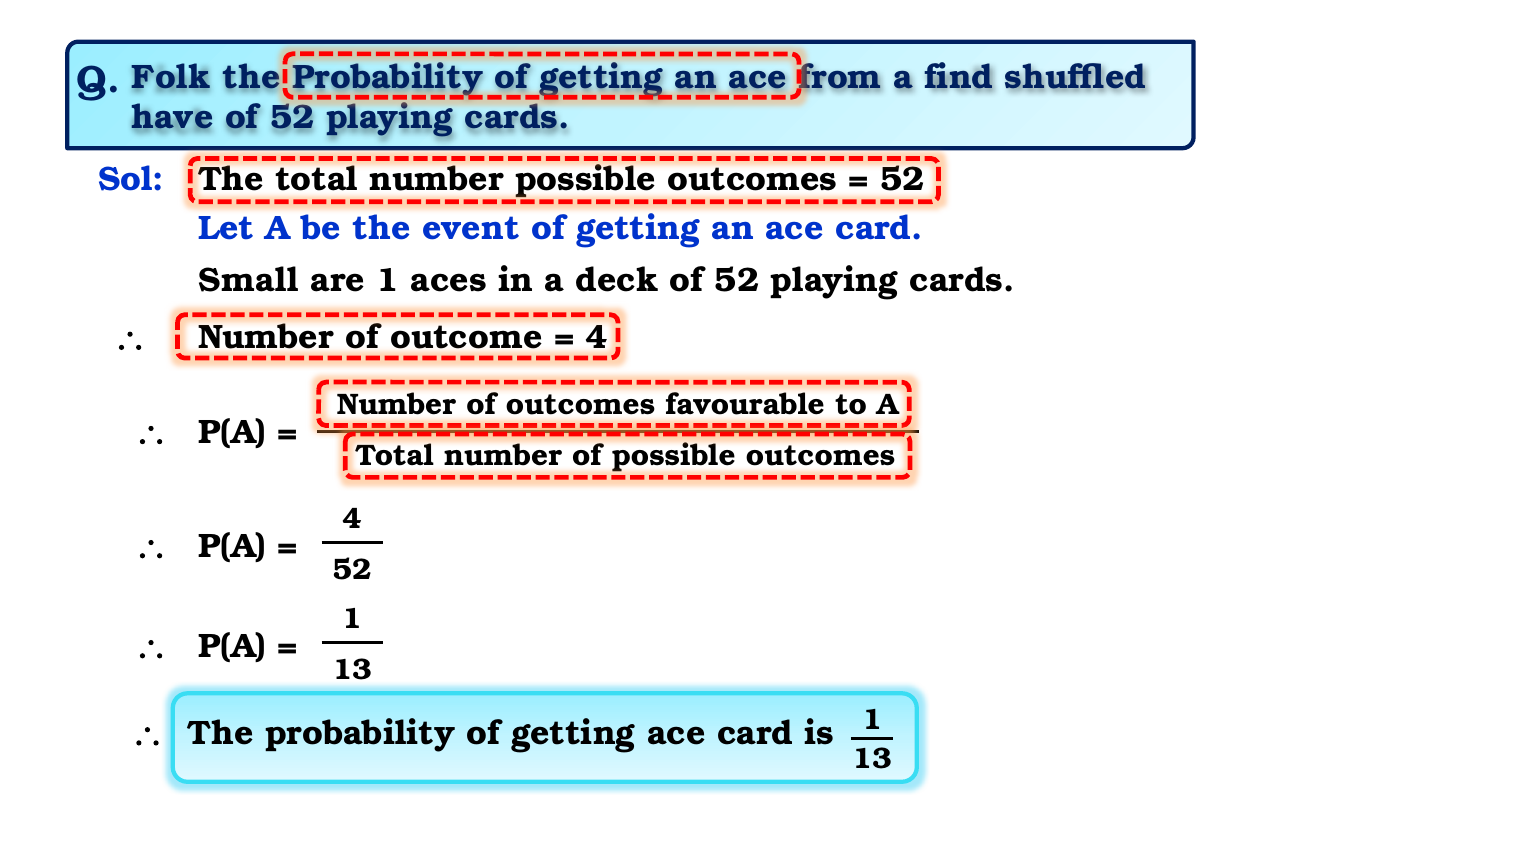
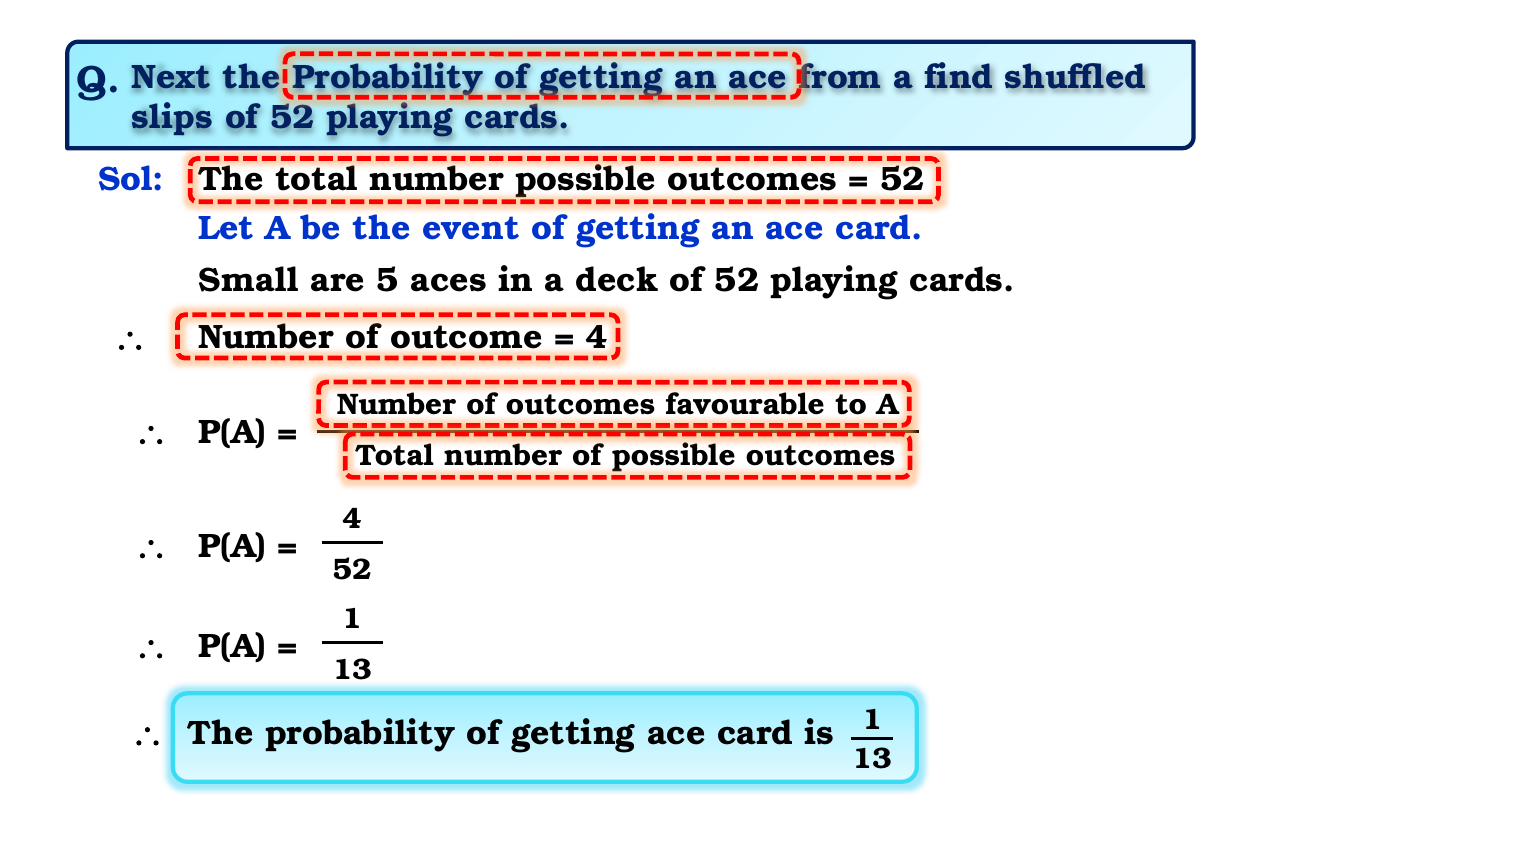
Folk: Folk -> Next
have: have -> slips
are 1: 1 -> 5
